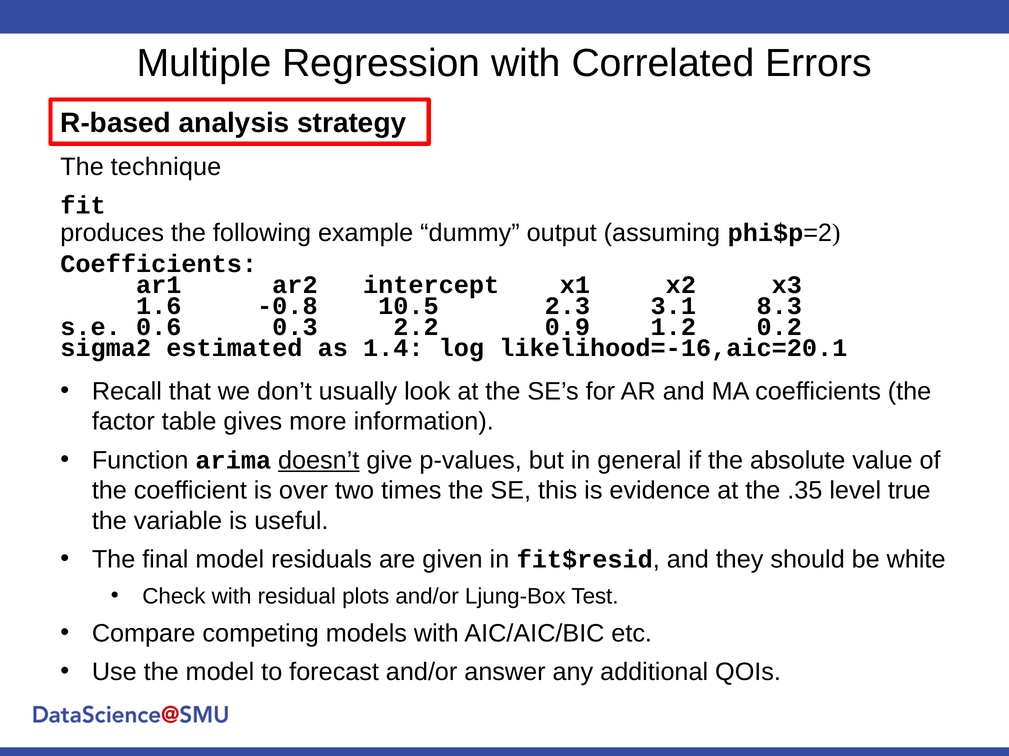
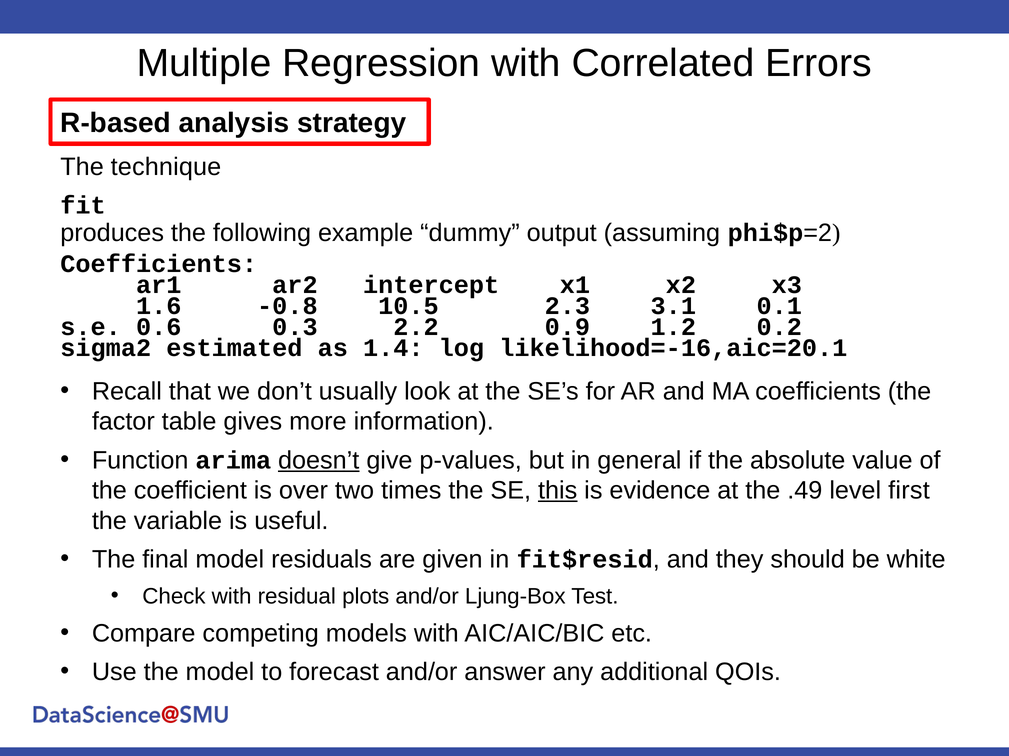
8.3: 8.3 -> 0.1
this underline: none -> present
.35: .35 -> .49
true: true -> first
